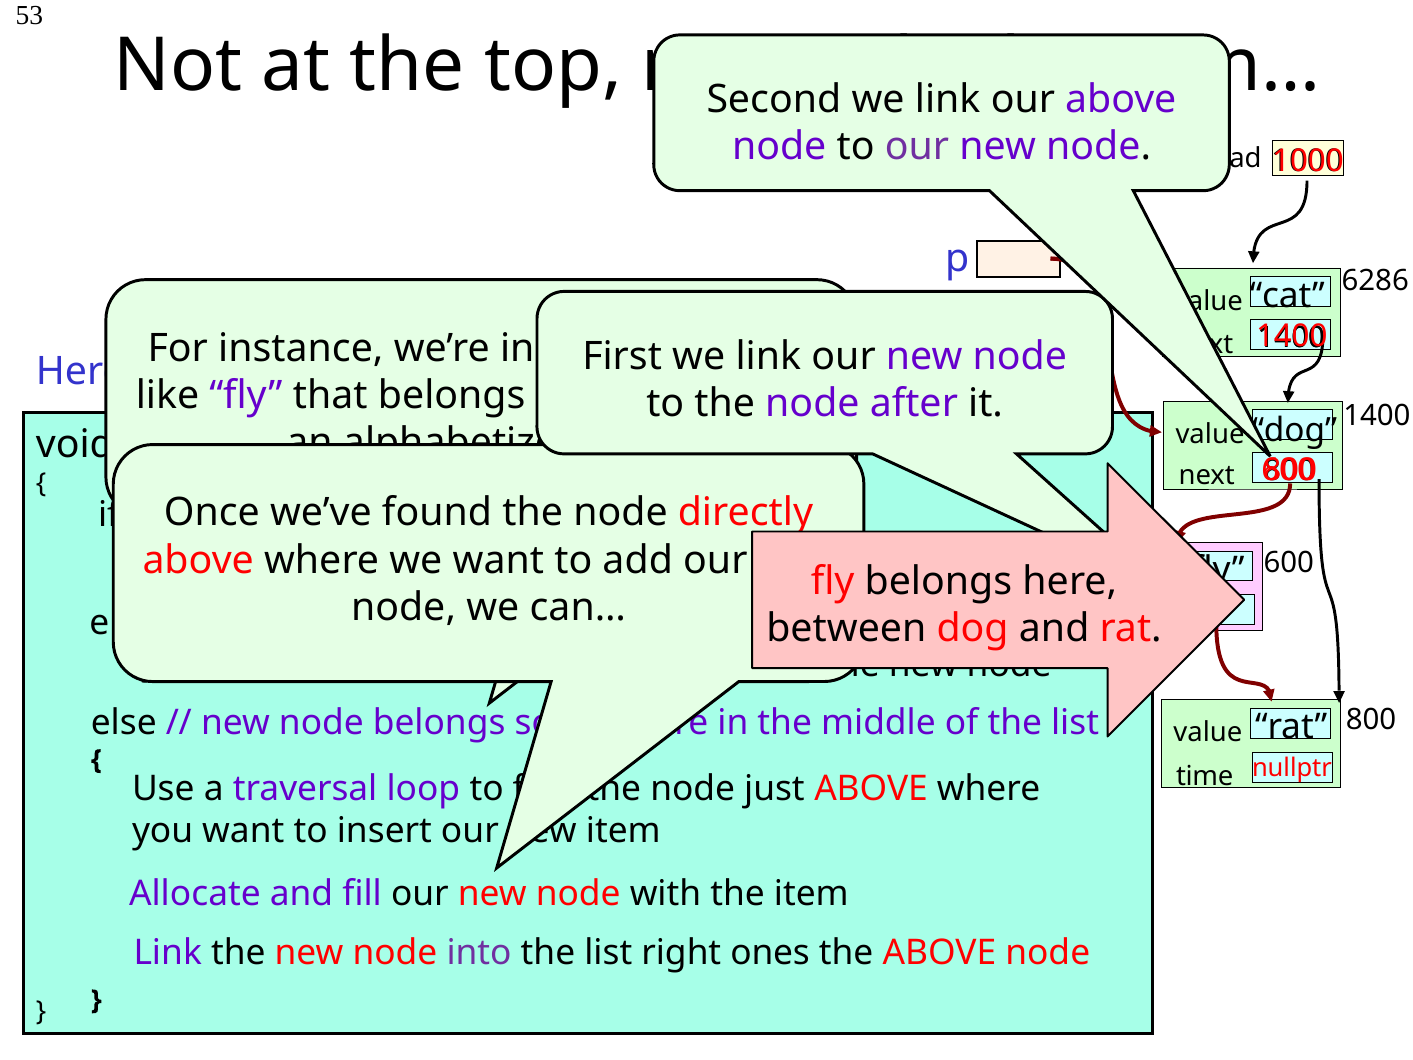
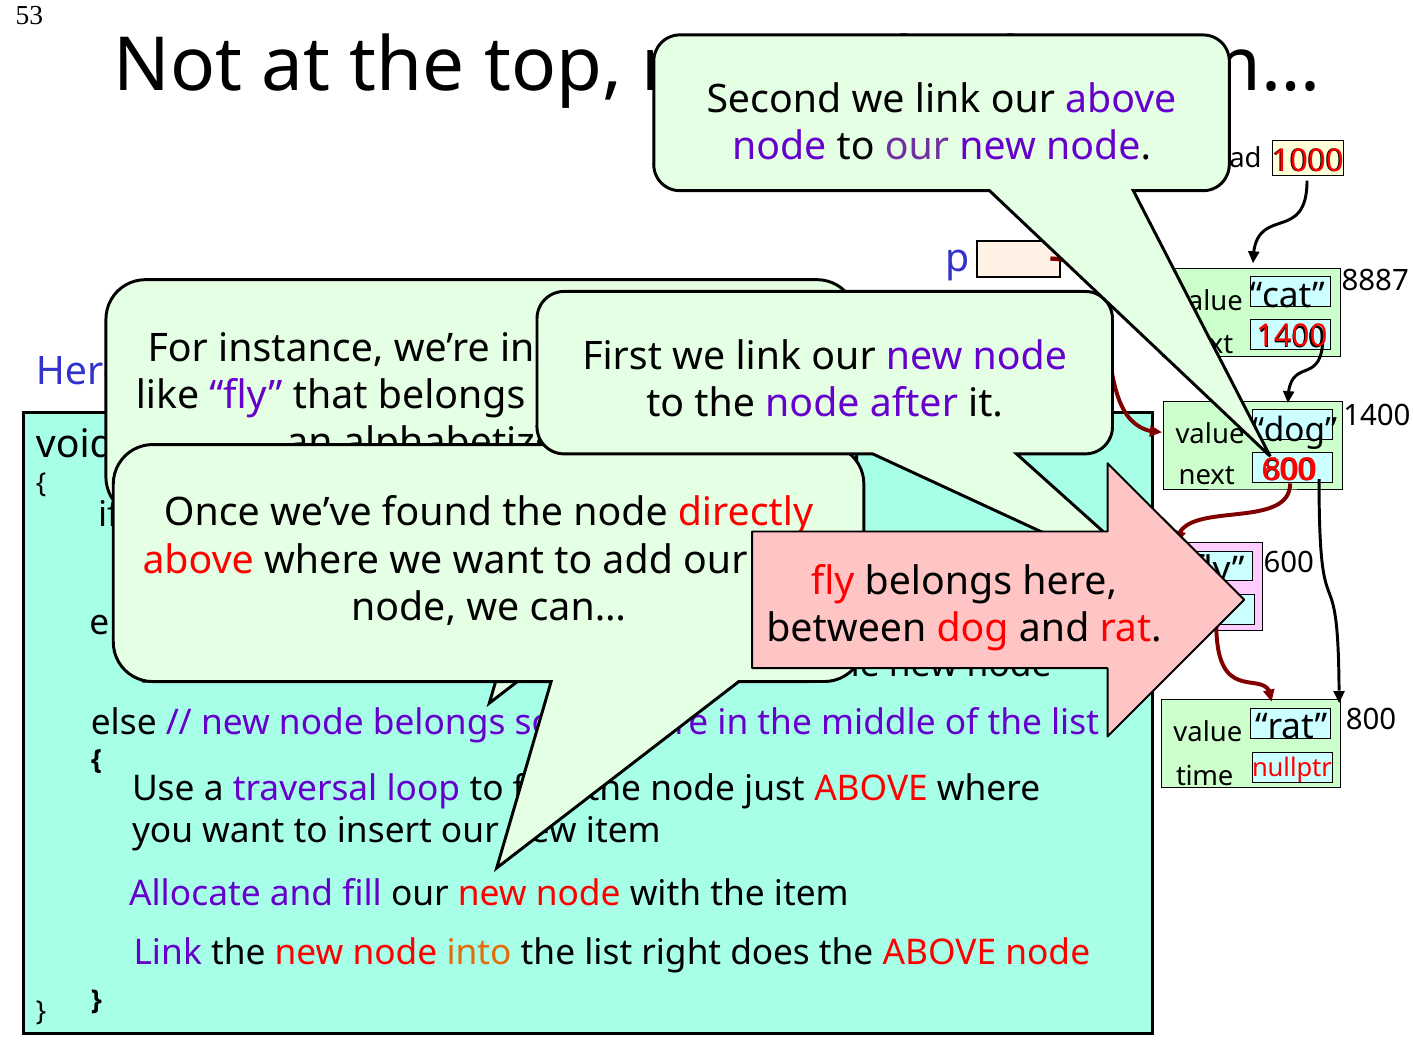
6286: 6286 -> 8887
into colour: purple -> orange
ones: ones -> does
